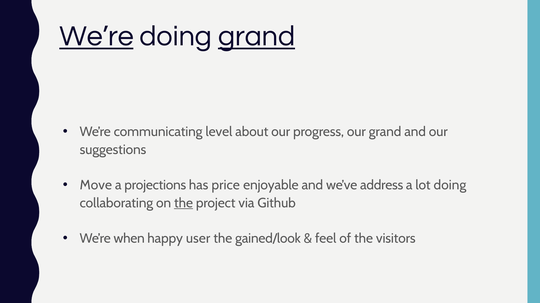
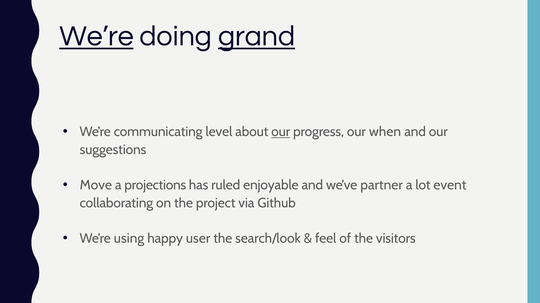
our at (281, 132) underline: none -> present
our grand: grand -> when
price: price -> ruled
address: address -> partner
lot doing: doing -> event
the at (184, 203) underline: present -> none
when: when -> using
gained/look: gained/look -> search/look
